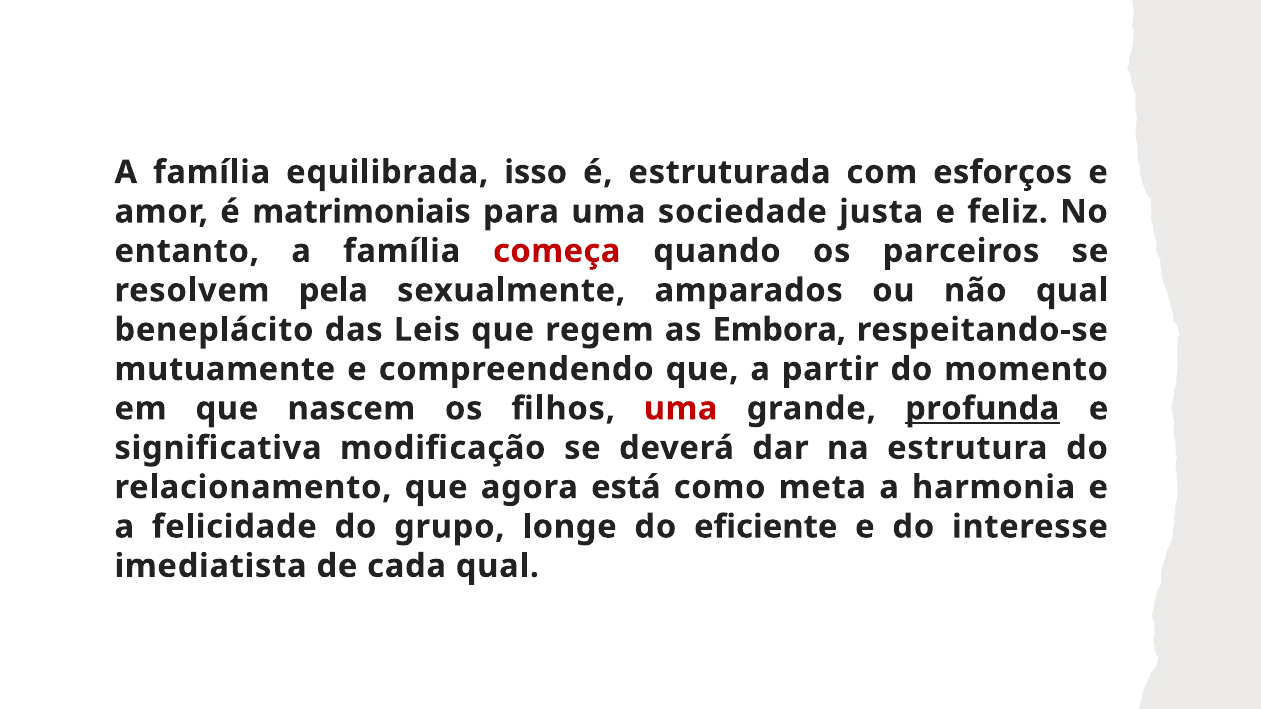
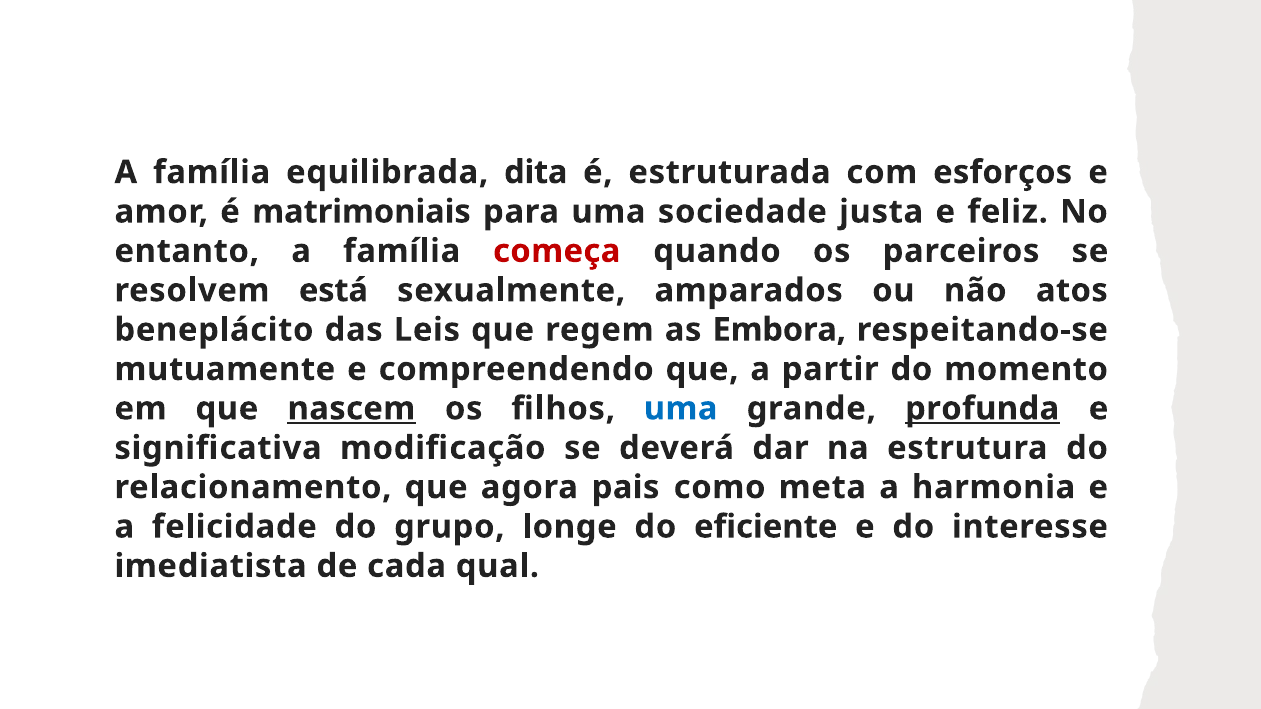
isso: isso -> dita
pela: pela -> está
não qual: qual -> atos
nascem underline: none -> present
uma at (681, 409) colour: red -> blue
está: está -> pais
